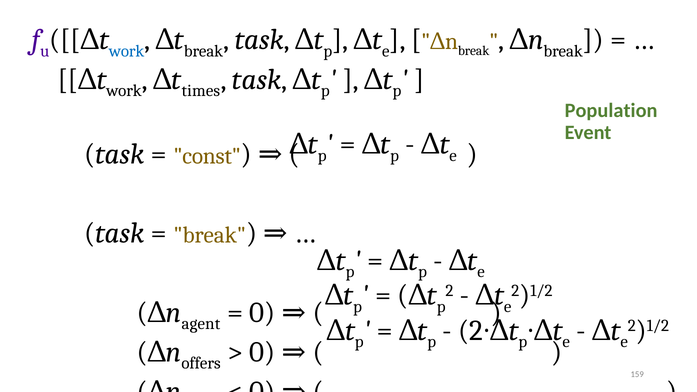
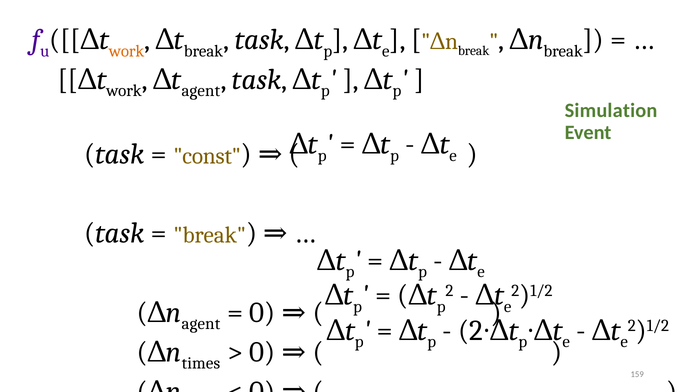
work at (127, 51) colour: blue -> orange
times at (201, 91): times -> agent
Population: Population -> Simulation
offers: offers -> times
